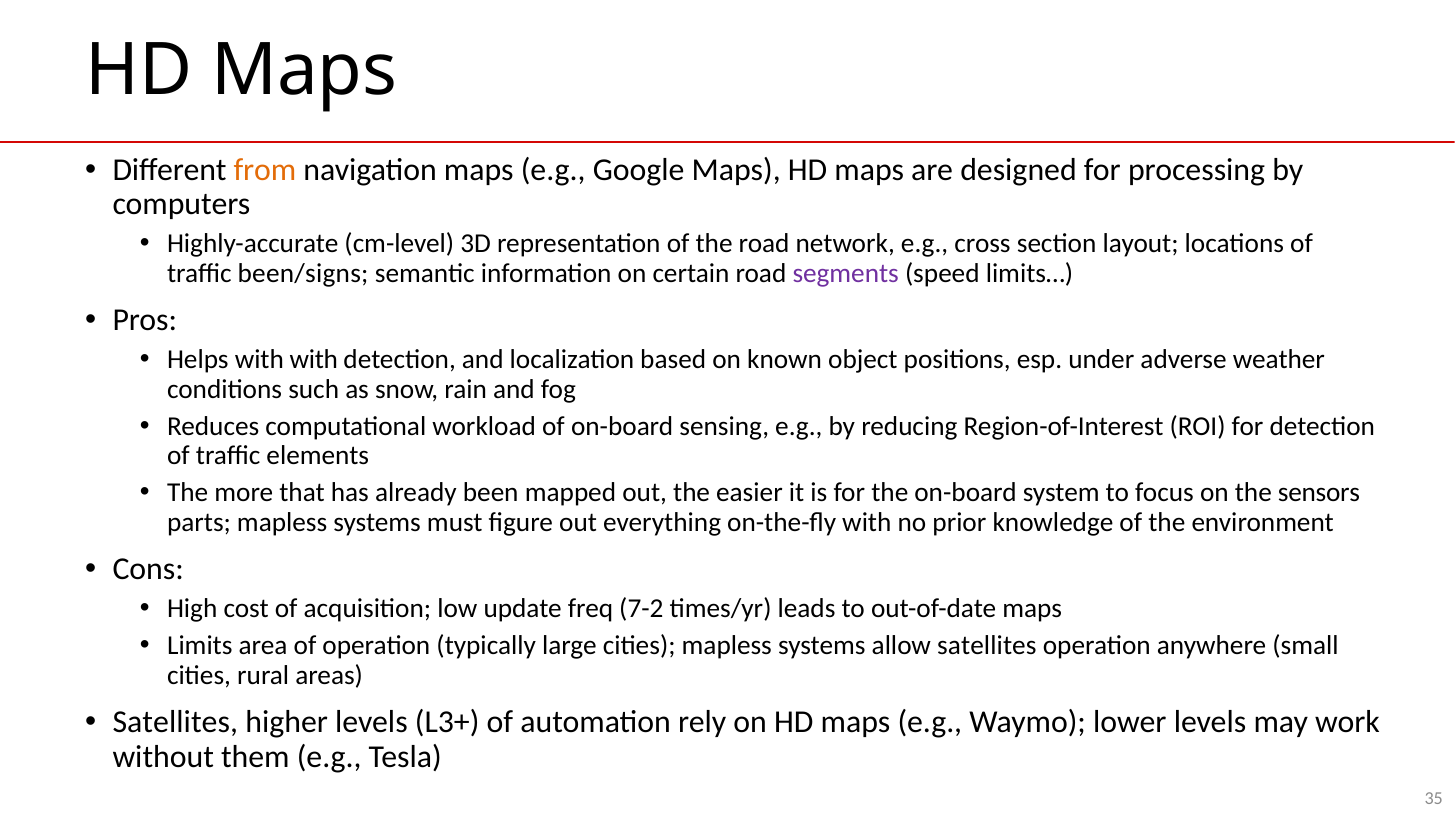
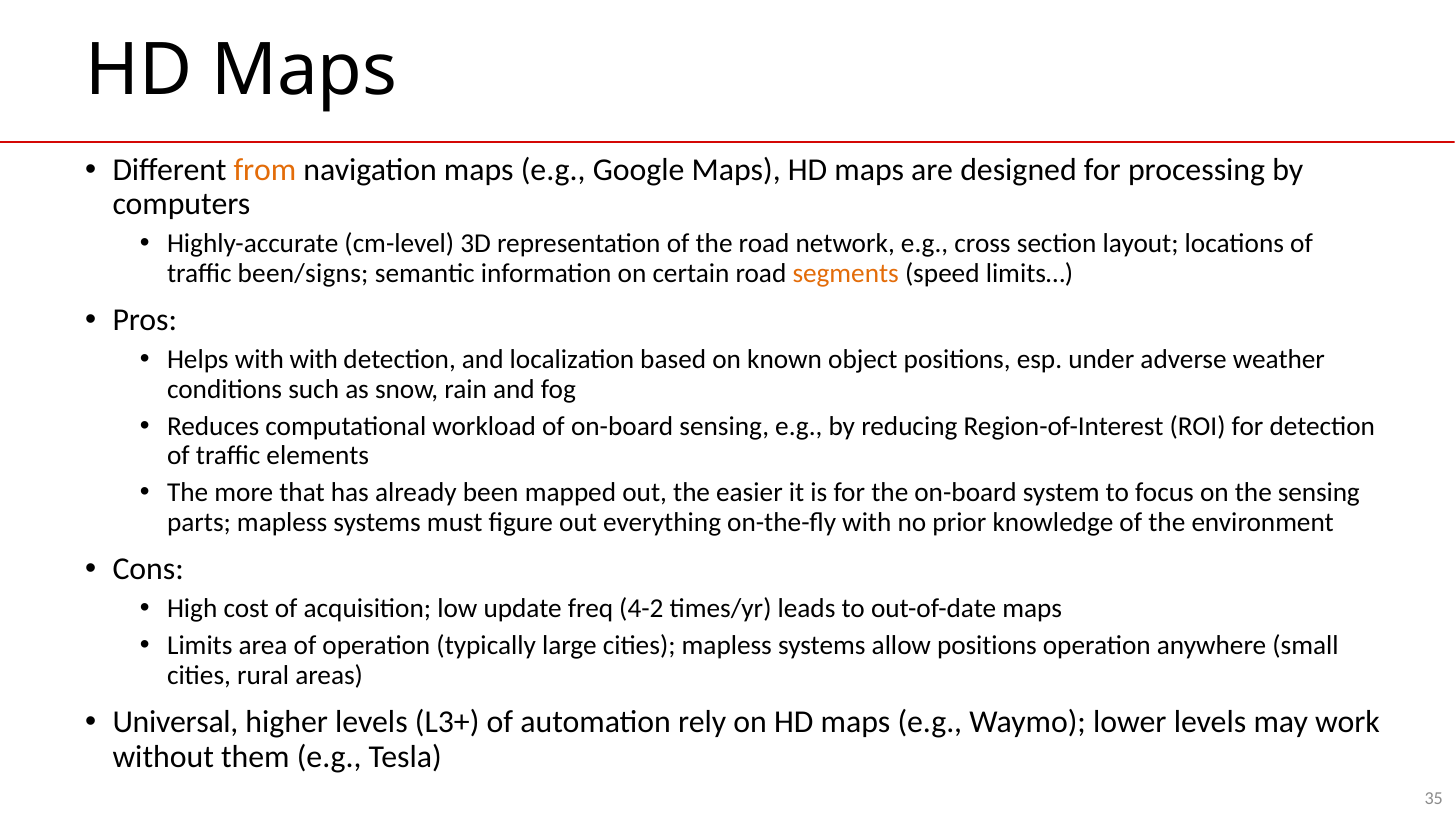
segments colour: purple -> orange
the sensors: sensors -> sensing
7-2: 7-2 -> 4-2
allow satellites: satellites -> positions
Satellites at (175, 723): Satellites -> Universal
